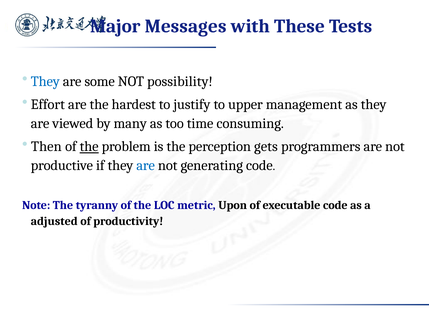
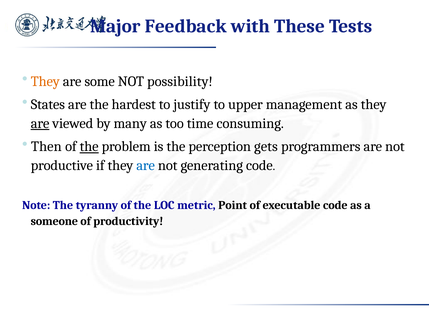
Messages: Messages -> Feedback
They at (45, 81) colour: blue -> orange
Effort: Effort -> States
are at (40, 123) underline: none -> present
Upon: Upon -> Point
adjusted: adjusted -> someone
